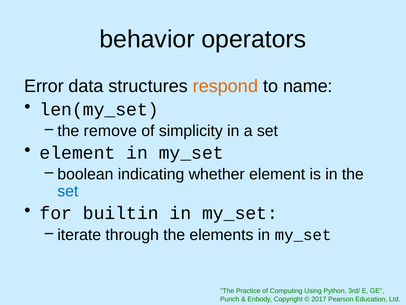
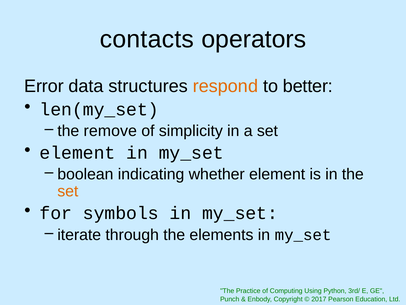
behavior: behavior -> contacts
name: name -> better
set at (68, 191) colour: blue -> orange
builtin: builtin -> symbols
